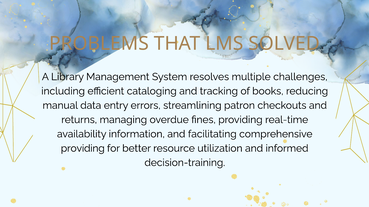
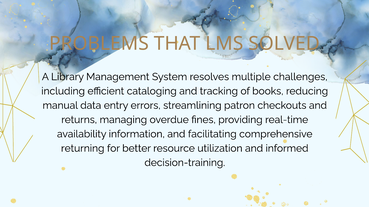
providing at (83, 149): providing -> returning
